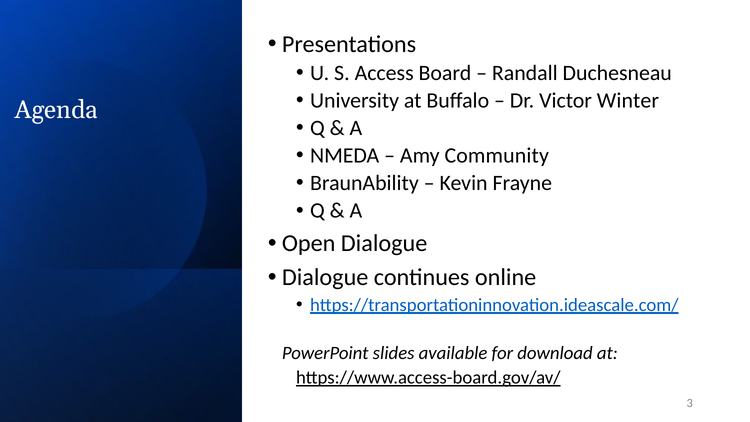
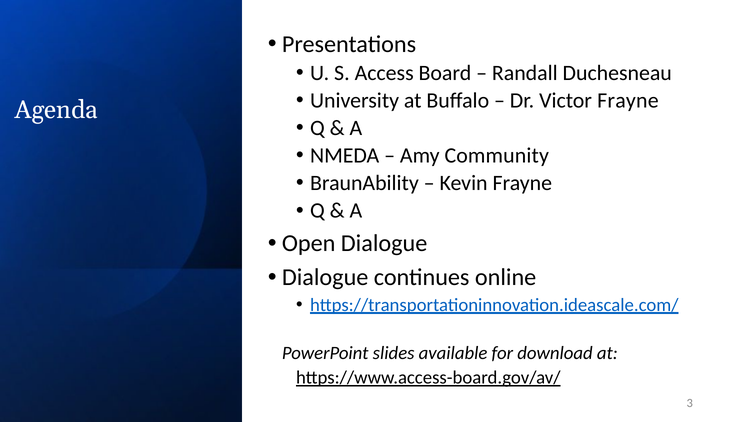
Victor Winter: Winter -> Frayne
